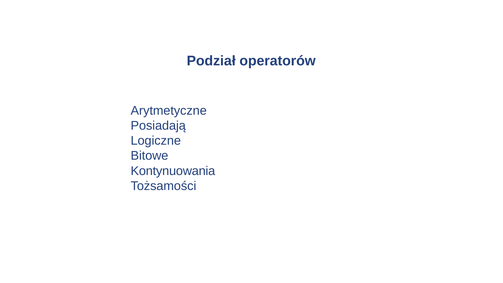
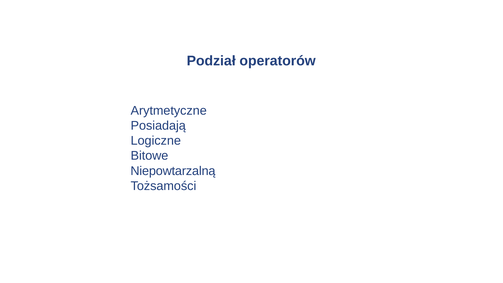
Kontynuowania: Kontynuowania -> Niepowtarzalną
